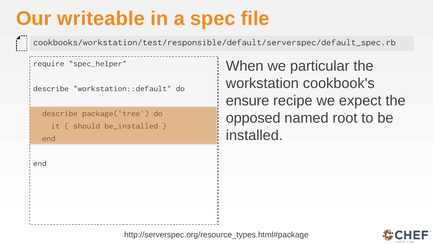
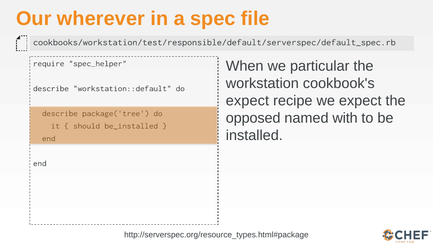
writeable: writeable -> wherever
ensure at (248, 101): ensure -> expect
root: root -> with
